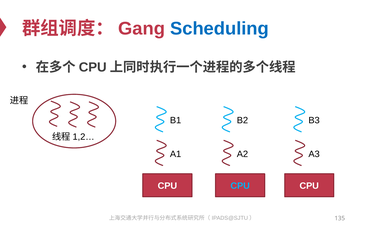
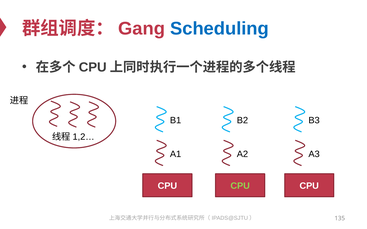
CPU at (240, 186) colour: light blue -> light green
